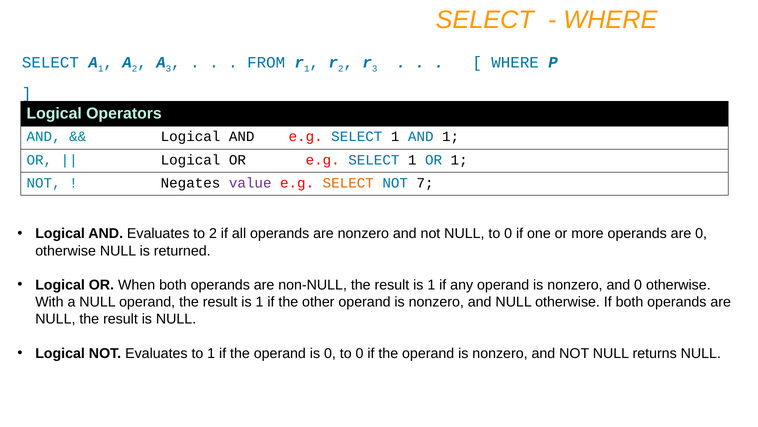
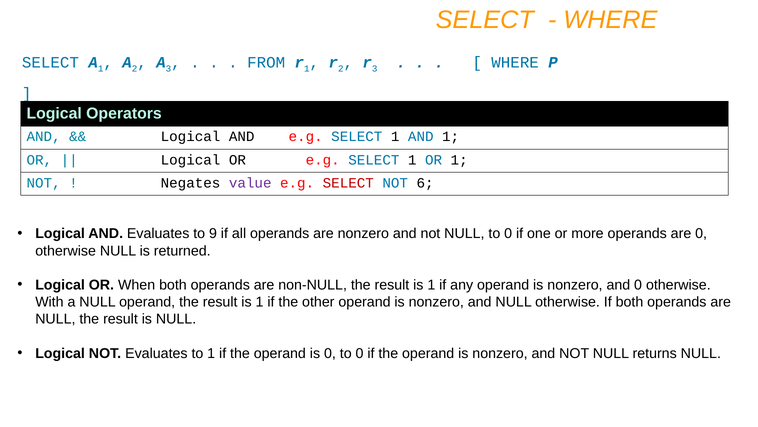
SELECT at (348, 183) colour: orange -> red
7: 7 -> 6
to 2: 2 -> 9
